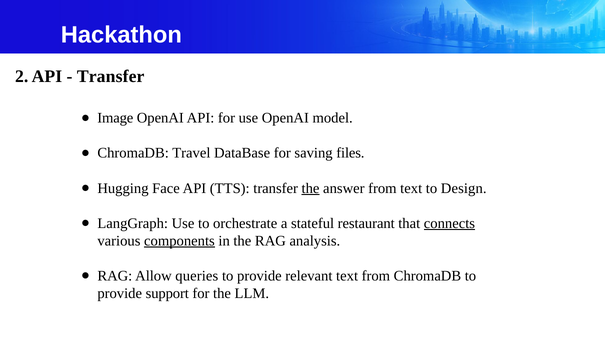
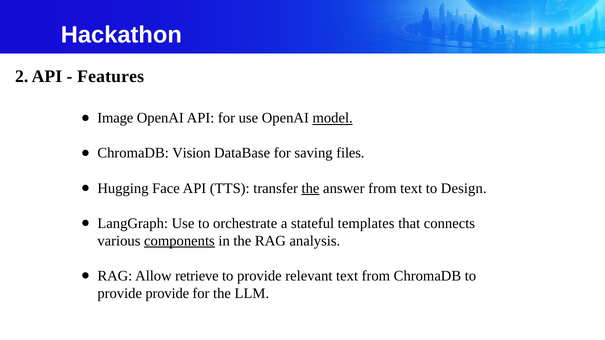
Transfer at (111, 76): Transfer -> Features
model underline: none -> present
Travel: Travel -> Vision
restaurant: restaurant -> templates
connects underline: present -> none
queries: queries -> retrieve
provide support: support -> provide
